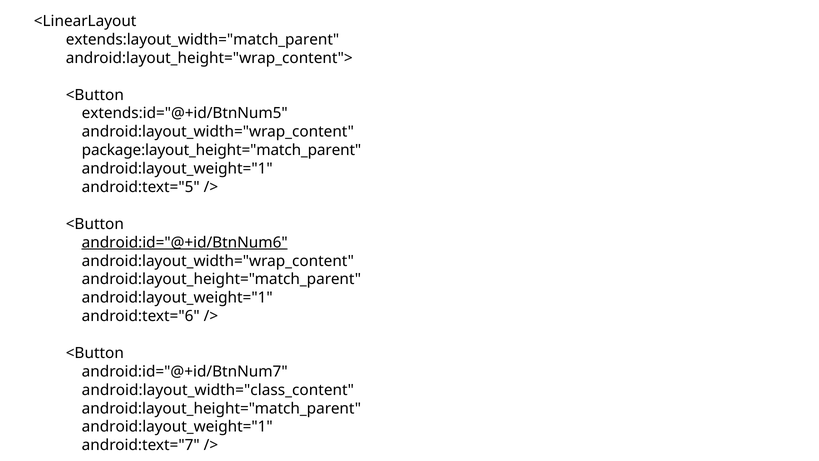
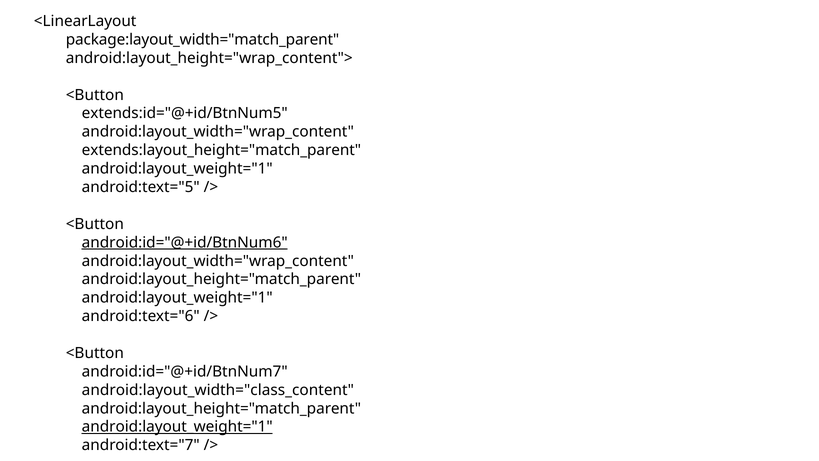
extends:layout_width="match_parent: extends:layout_width="match_parent -> package:layout_width="match_parent
package:layout_height="match_parent: package:layout_height="match_parent -> extends:layout_height="match_parent
android:layout_weight="1 at (177, 427) underline: none -> present
